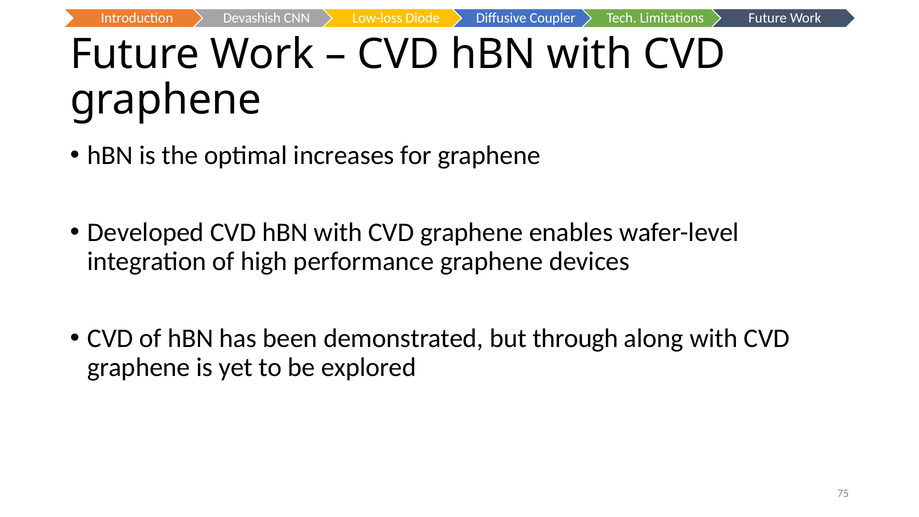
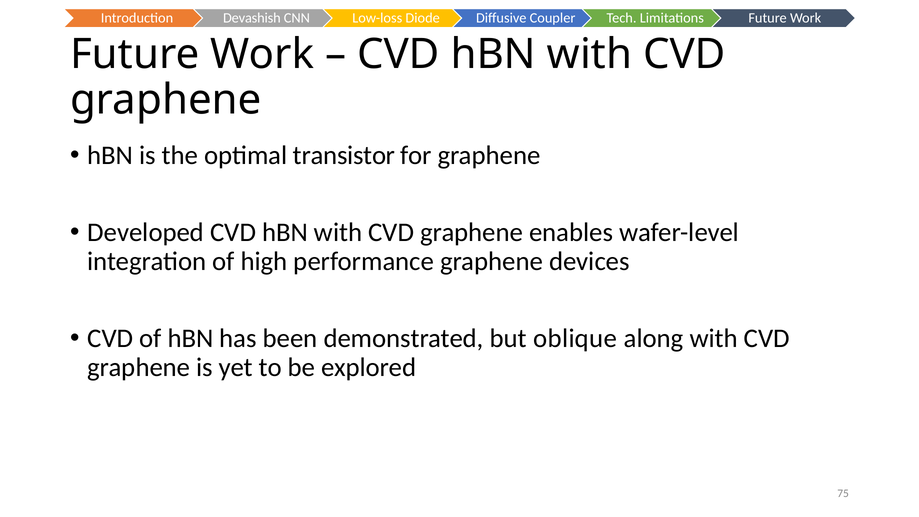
increases: increases -> transistor
through: through -> oblique
